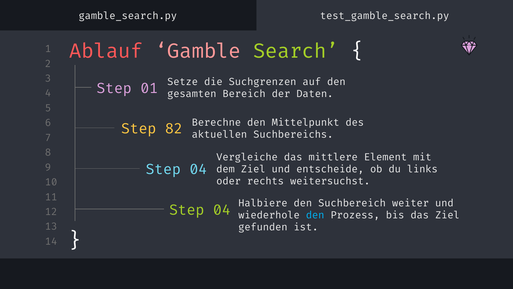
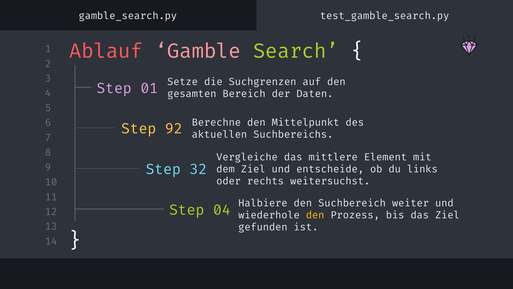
82: 82 -> 92
04 at (198, 169): 04 -> 32
den at (315, 215) colour: light blue -> yellow
